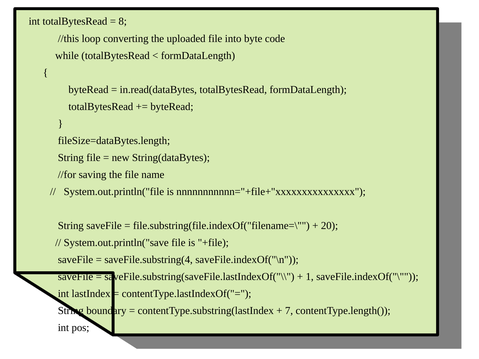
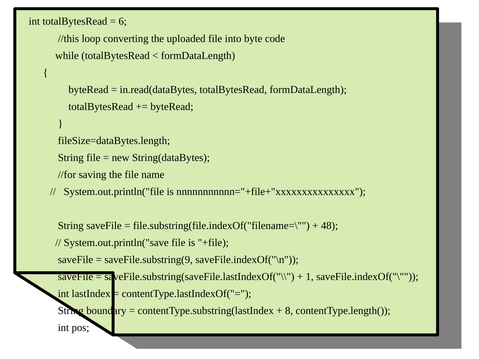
8: 8 -> 6
20: 20 -> 48
saveFile.substring(4: saveFile.substring(4 -> saveFile.substring(9
7: 7 -> 8
